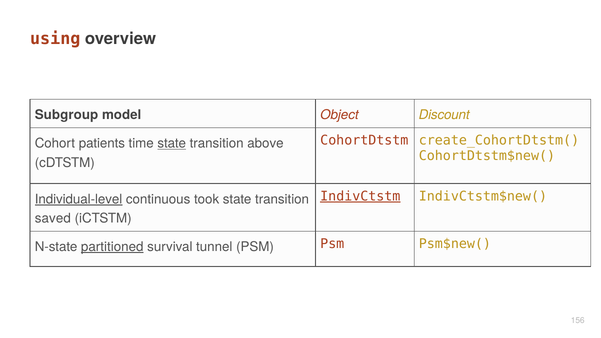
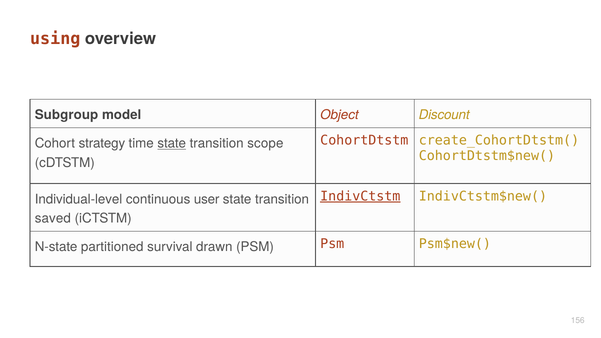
patients: patients -> strategy
above: above -> scope
Individual-level underline: present -> none
took: took -> user
partitioned underline: present -> none
tunnel: tunnel -> drawn
